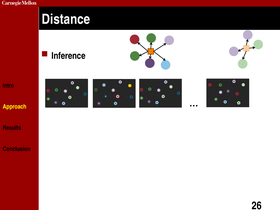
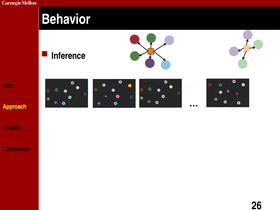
Distance: Distance -> Behavior
